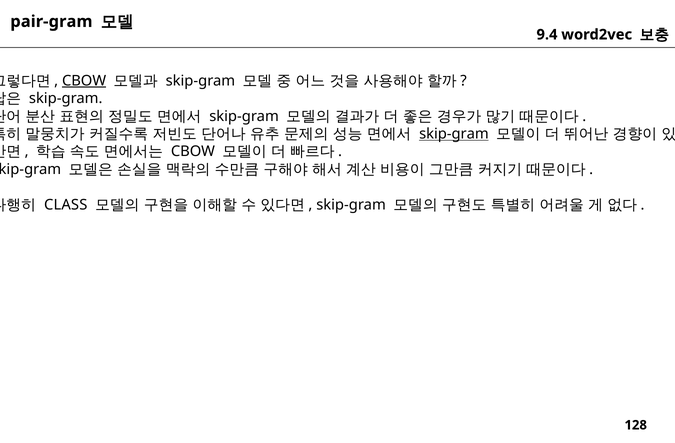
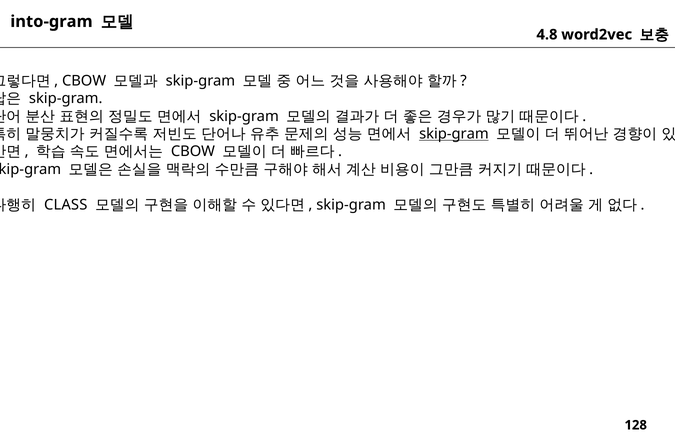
pair-gram: pair-gram -> into-gram
9.4: 9.4 -> 4.8
CBOW at (84, 81) underline: present -> none
